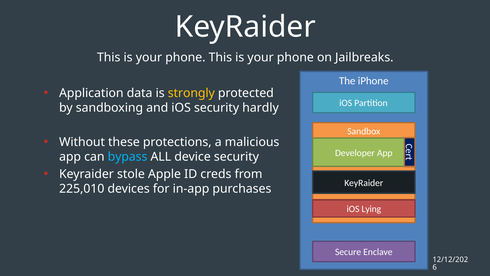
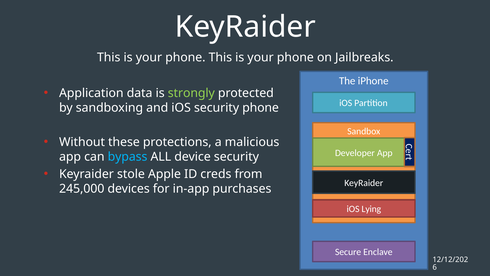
strongly colour: yellow -> light green
security hardly: hardly -> phone
225,010: 225,010 -> 245,000
